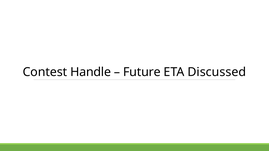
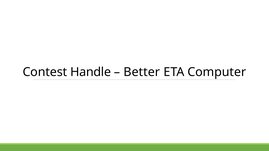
Future: Future -> Better
Discussed: Discussed -> Computer
